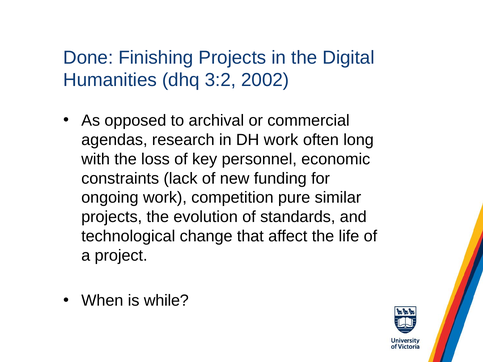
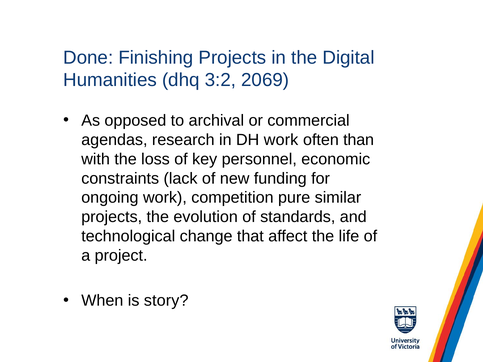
2002: 2002 -> 2069
long: long -> than
while: while -> story
